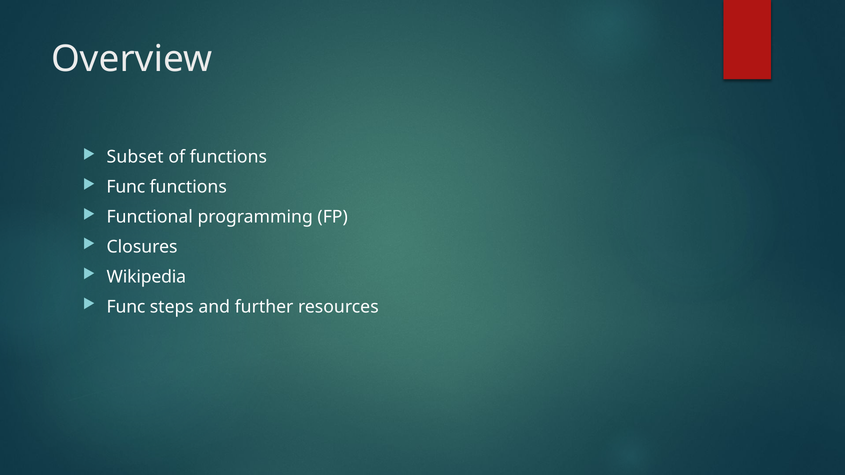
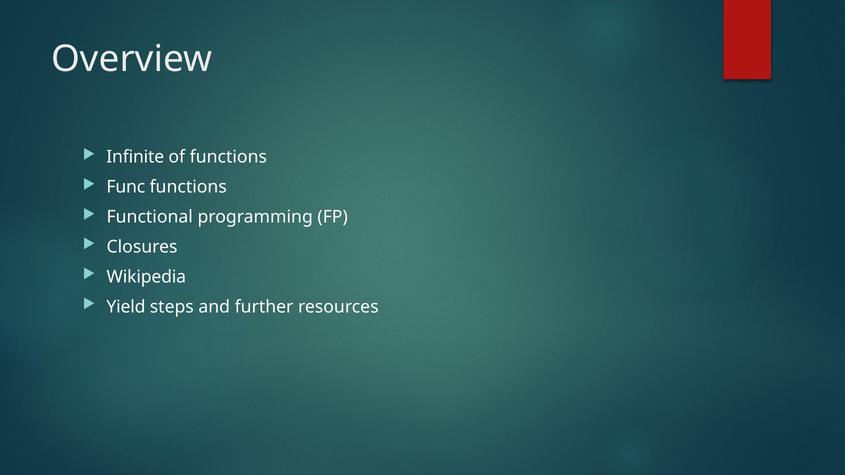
Subset: Subset -> Infinite
Func at (126, 307): Func -> Yield
